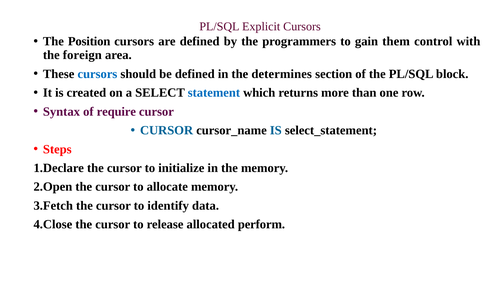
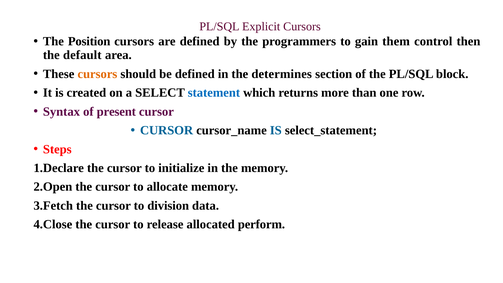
with: with -> then
foreign: foreign -> default
cursors at (97, 74) colour: blue -> orange
require: require -> present
identify: identify -> division
